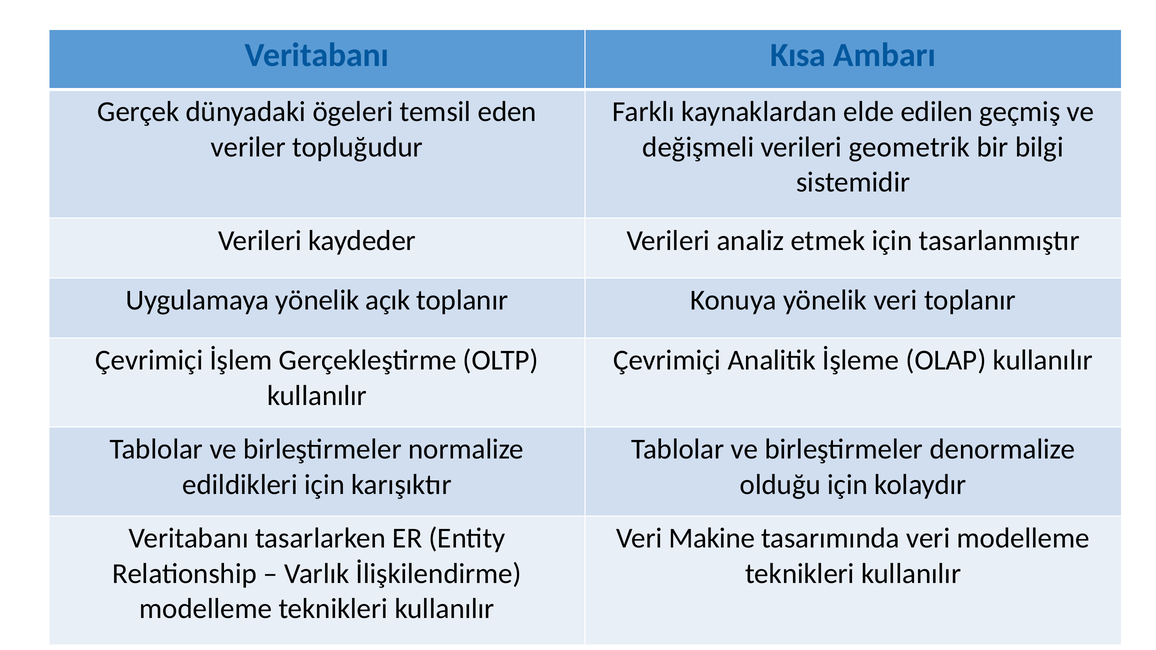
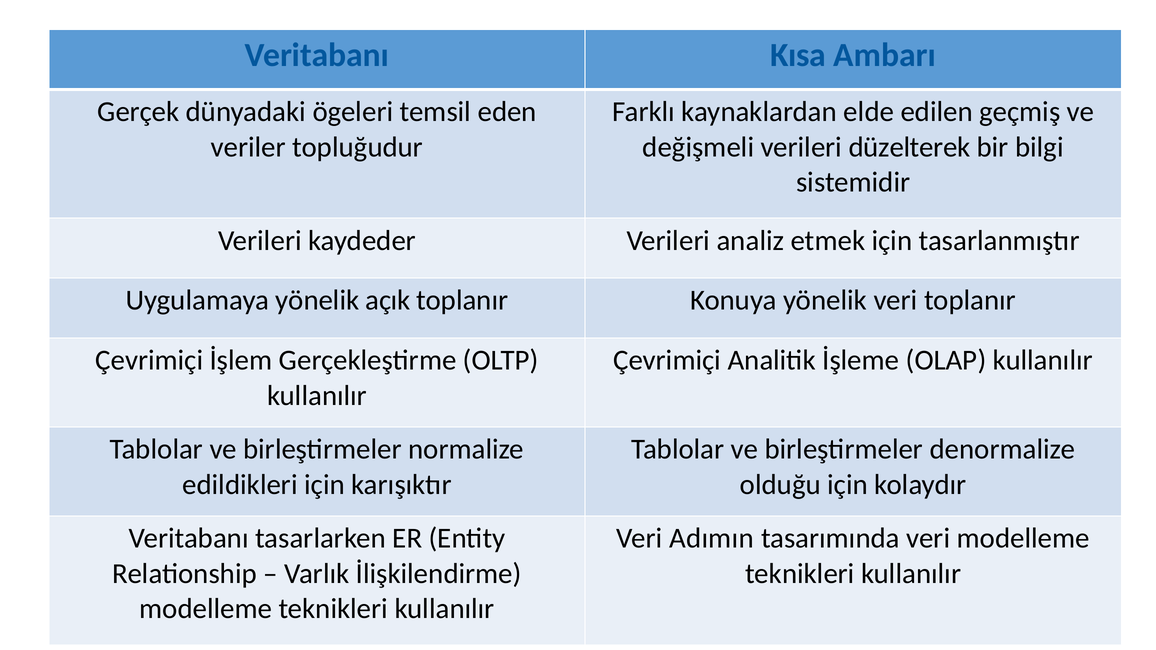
geometrik: geometrik -> düzelterek
Makine: Makine -> Adımın
